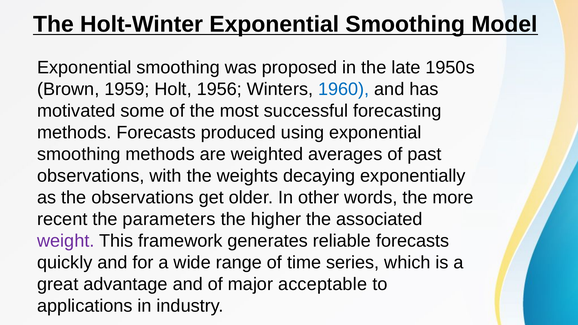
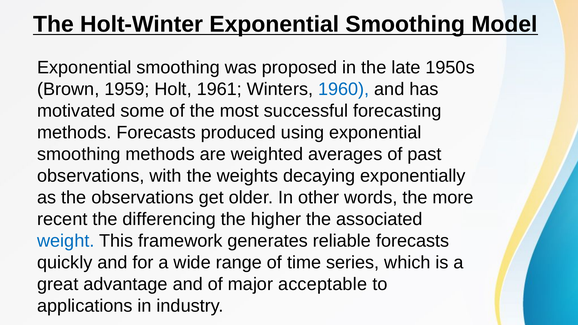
1956: 1956 -> 1961
parameters: parameters -> differencing
weight colour: purple -> blue
